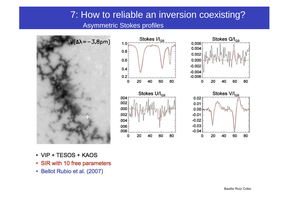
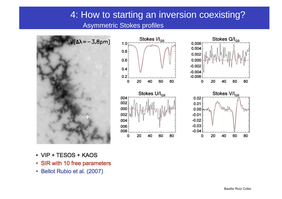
7: 7 -> 4
reliable: reliable -> starting
